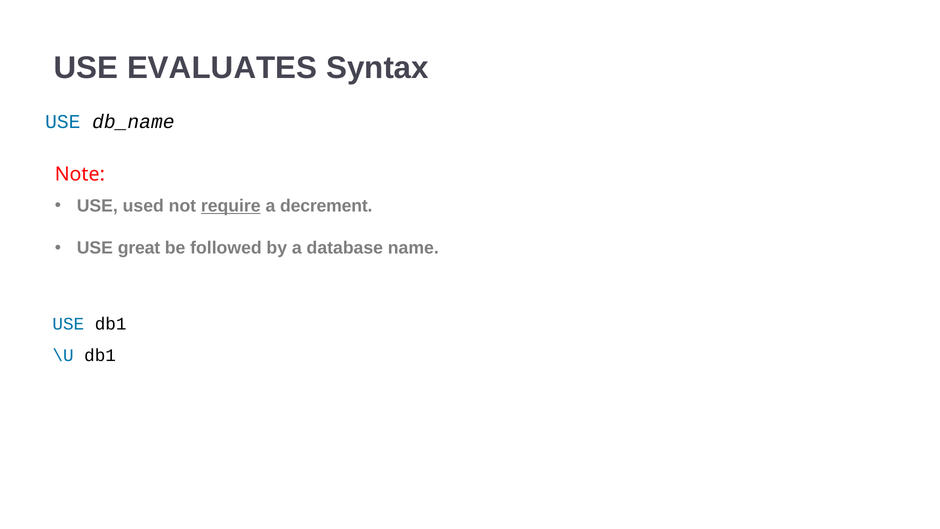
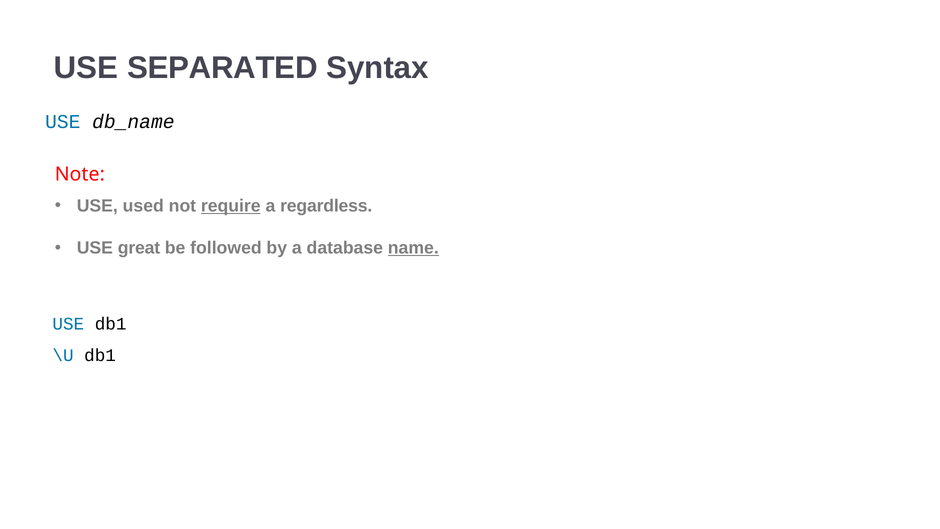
EVALUATES: EVALUATES -> SEPARATED
decrement: decrement -> regardless
name underline: none -> present
